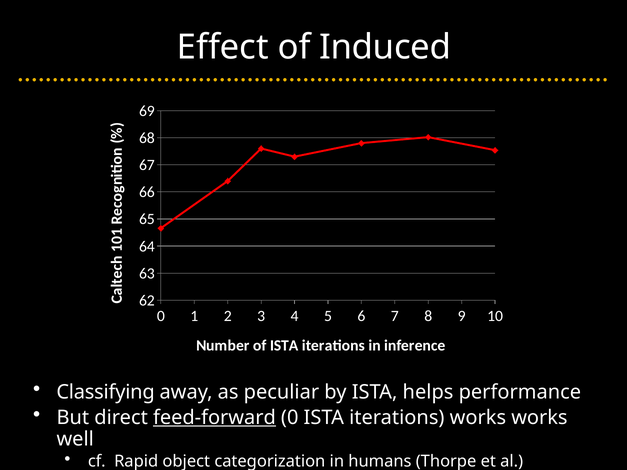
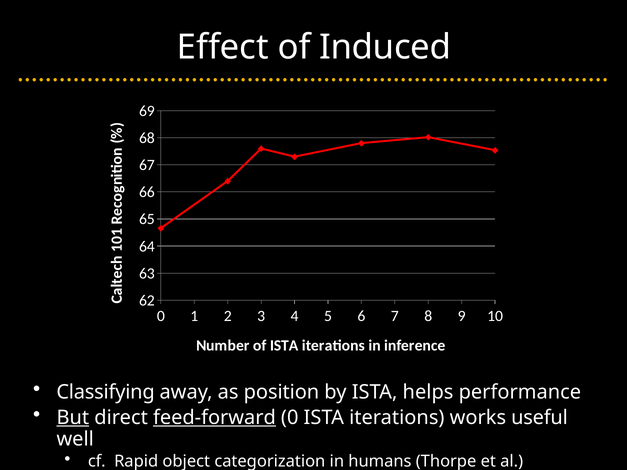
peculiar: peculiar -> position
But underline: none -> present
works works: works -> useful
